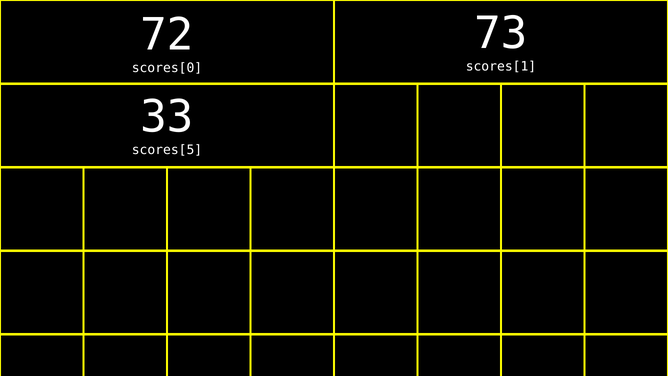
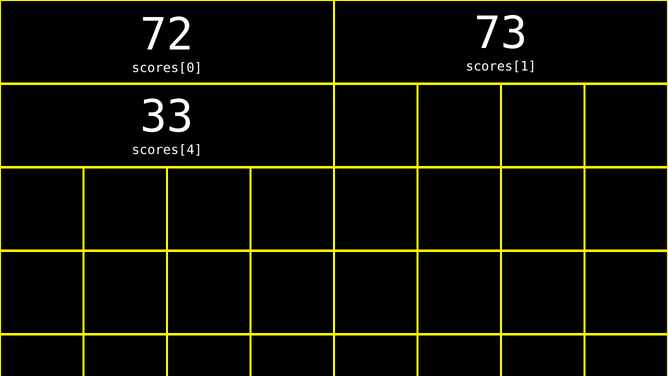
scores[5: scores[5 -> scores[4
